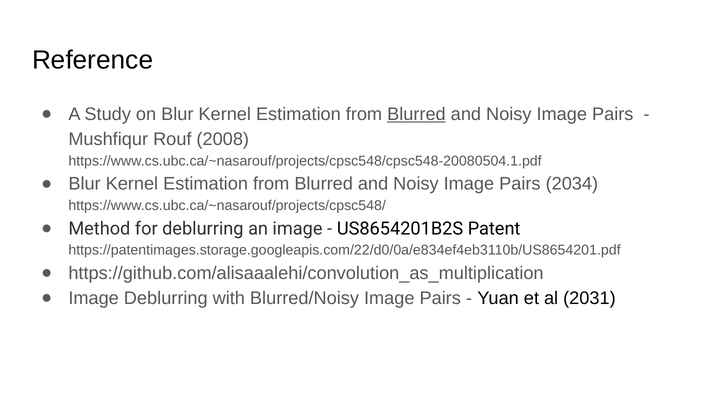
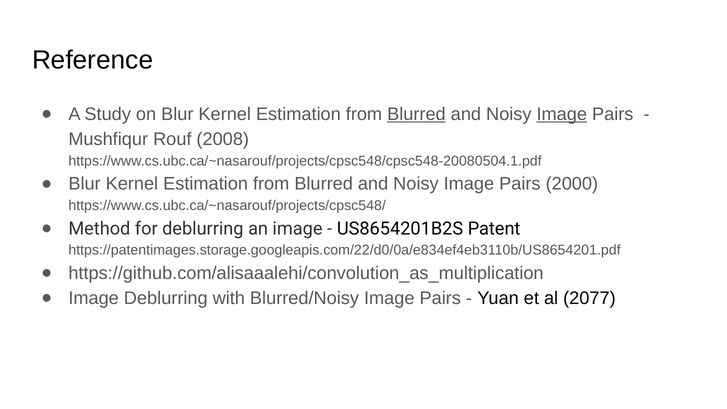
Image at (562, 114) underline: none -> present
2034: 2034 -> 2000
2031: 2031 -> 2077
